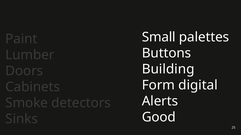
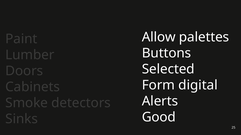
Small: Small -> Allow
Building: Building -> Selected
